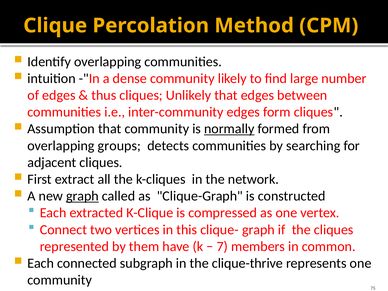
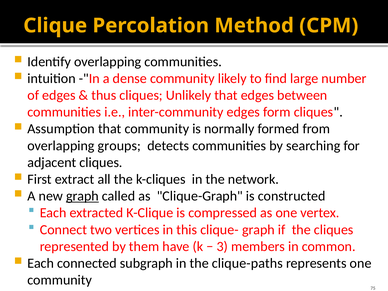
normally underline: present -> none
7: 7 -> 3
clique-thrive: clique-thrive -> clique-paths
